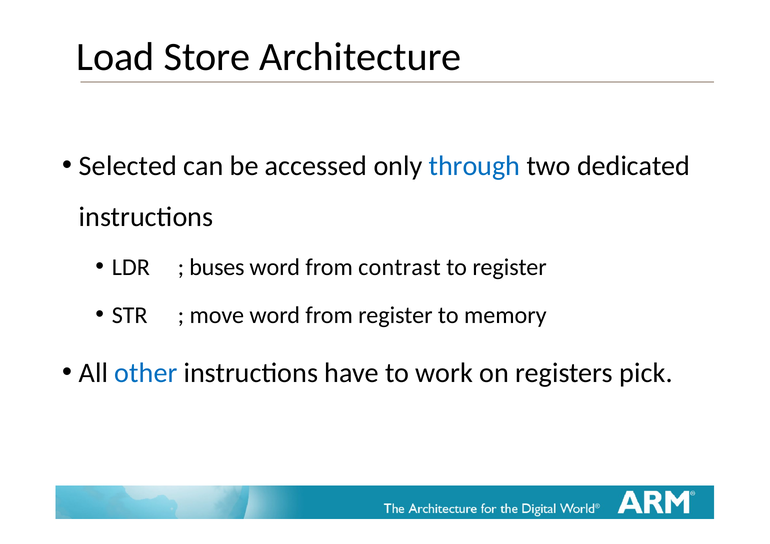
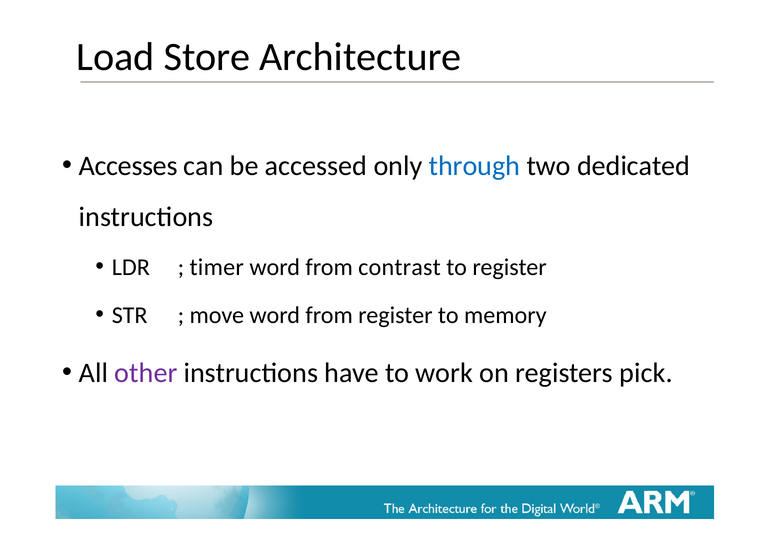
Selected: Selected -> Accesses
buses: buses -> timer
other colour: blue -> purple
